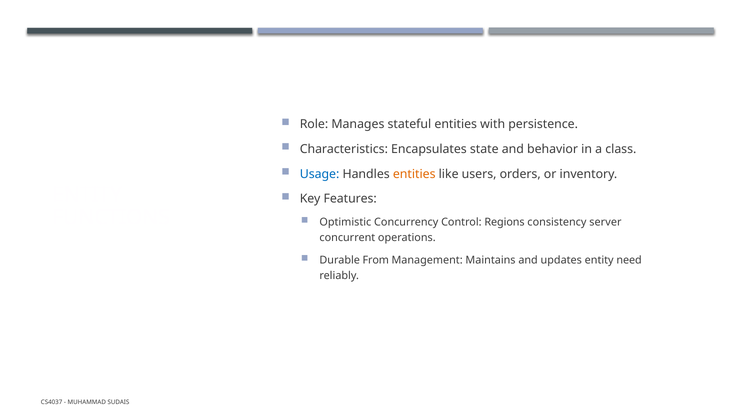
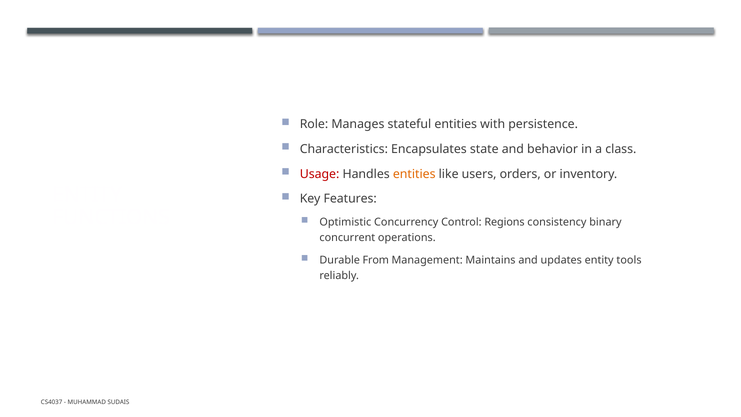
Usage colour: blue -> red
server: server -> binary
need: need -> tools
